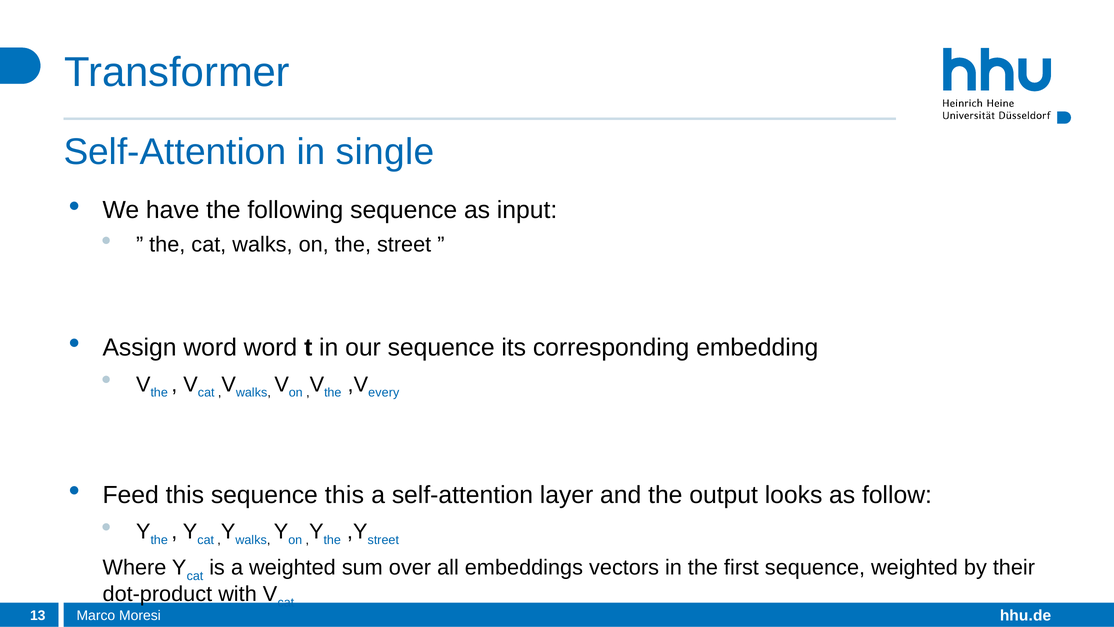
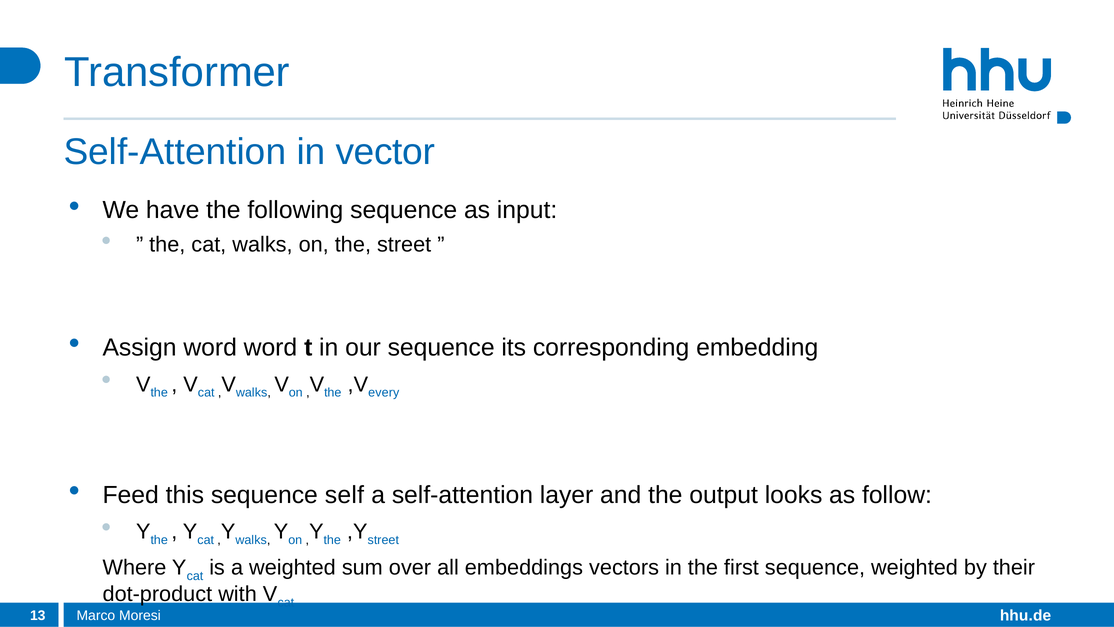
single: single -> vector
sequence this: this -> self
